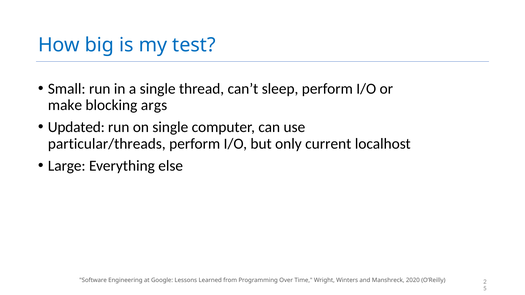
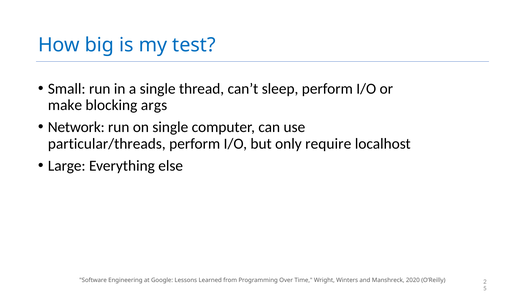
Updated: Updated -> Network
current: current -> require
